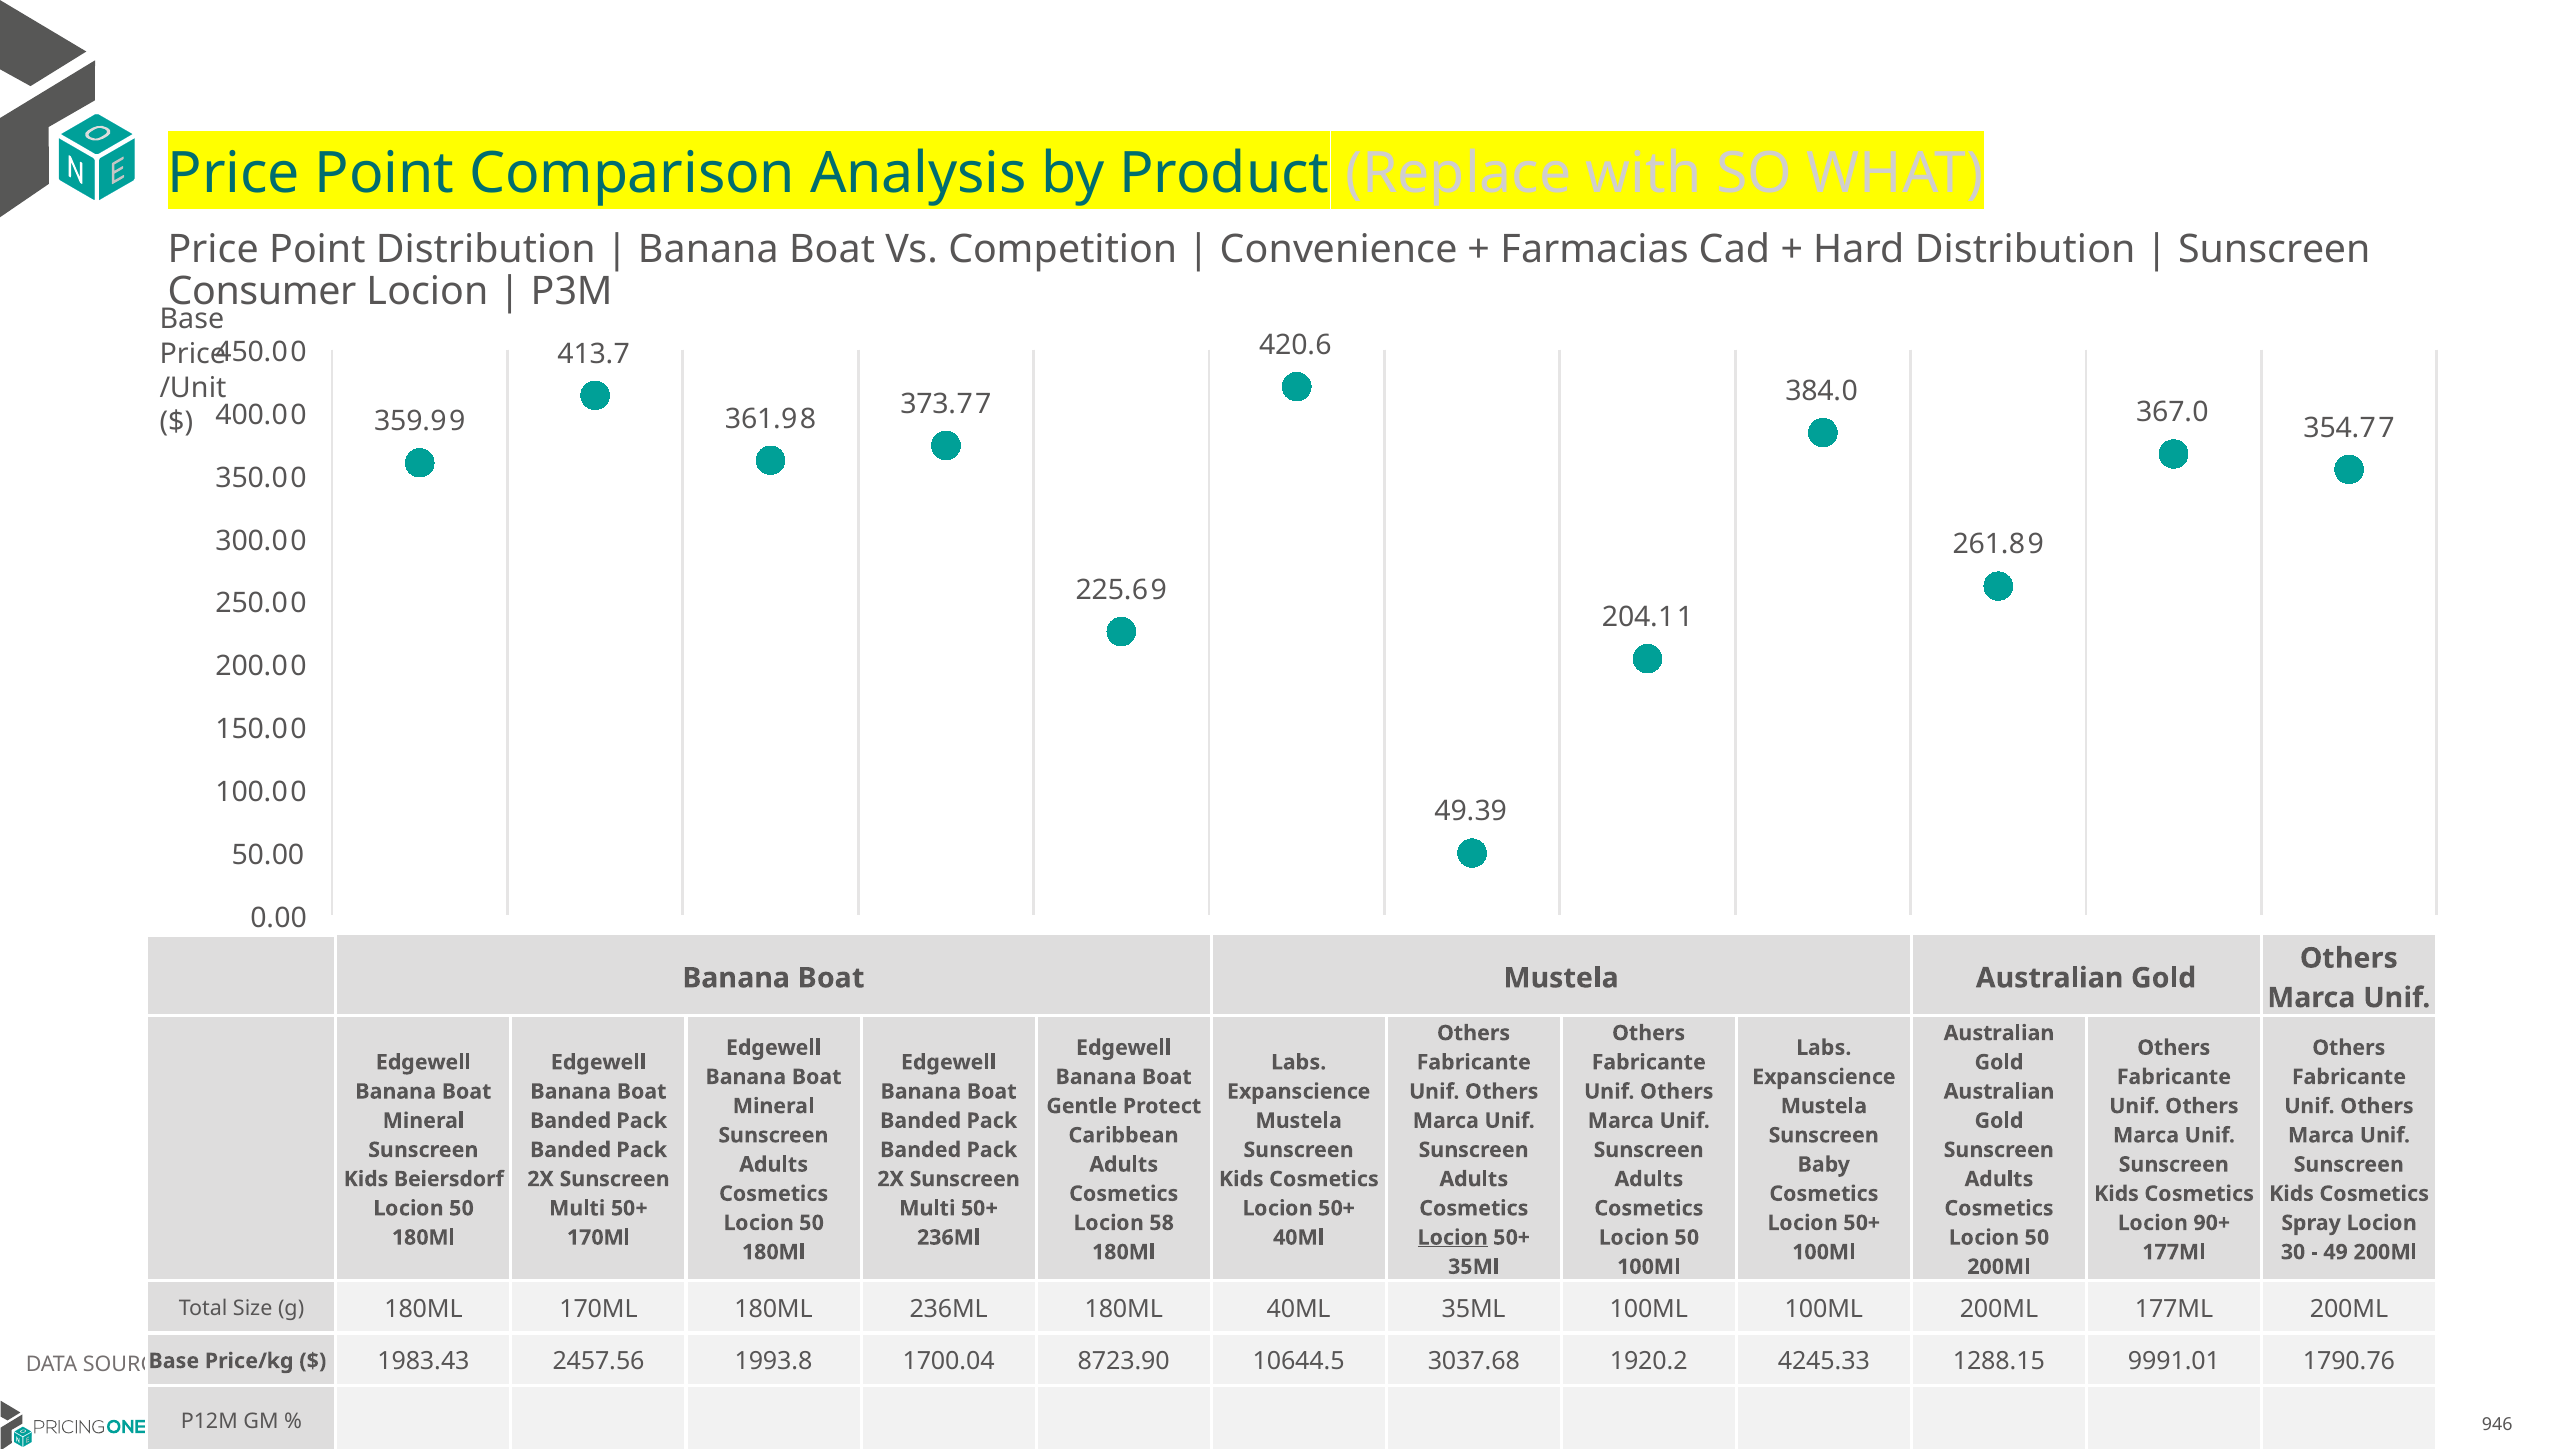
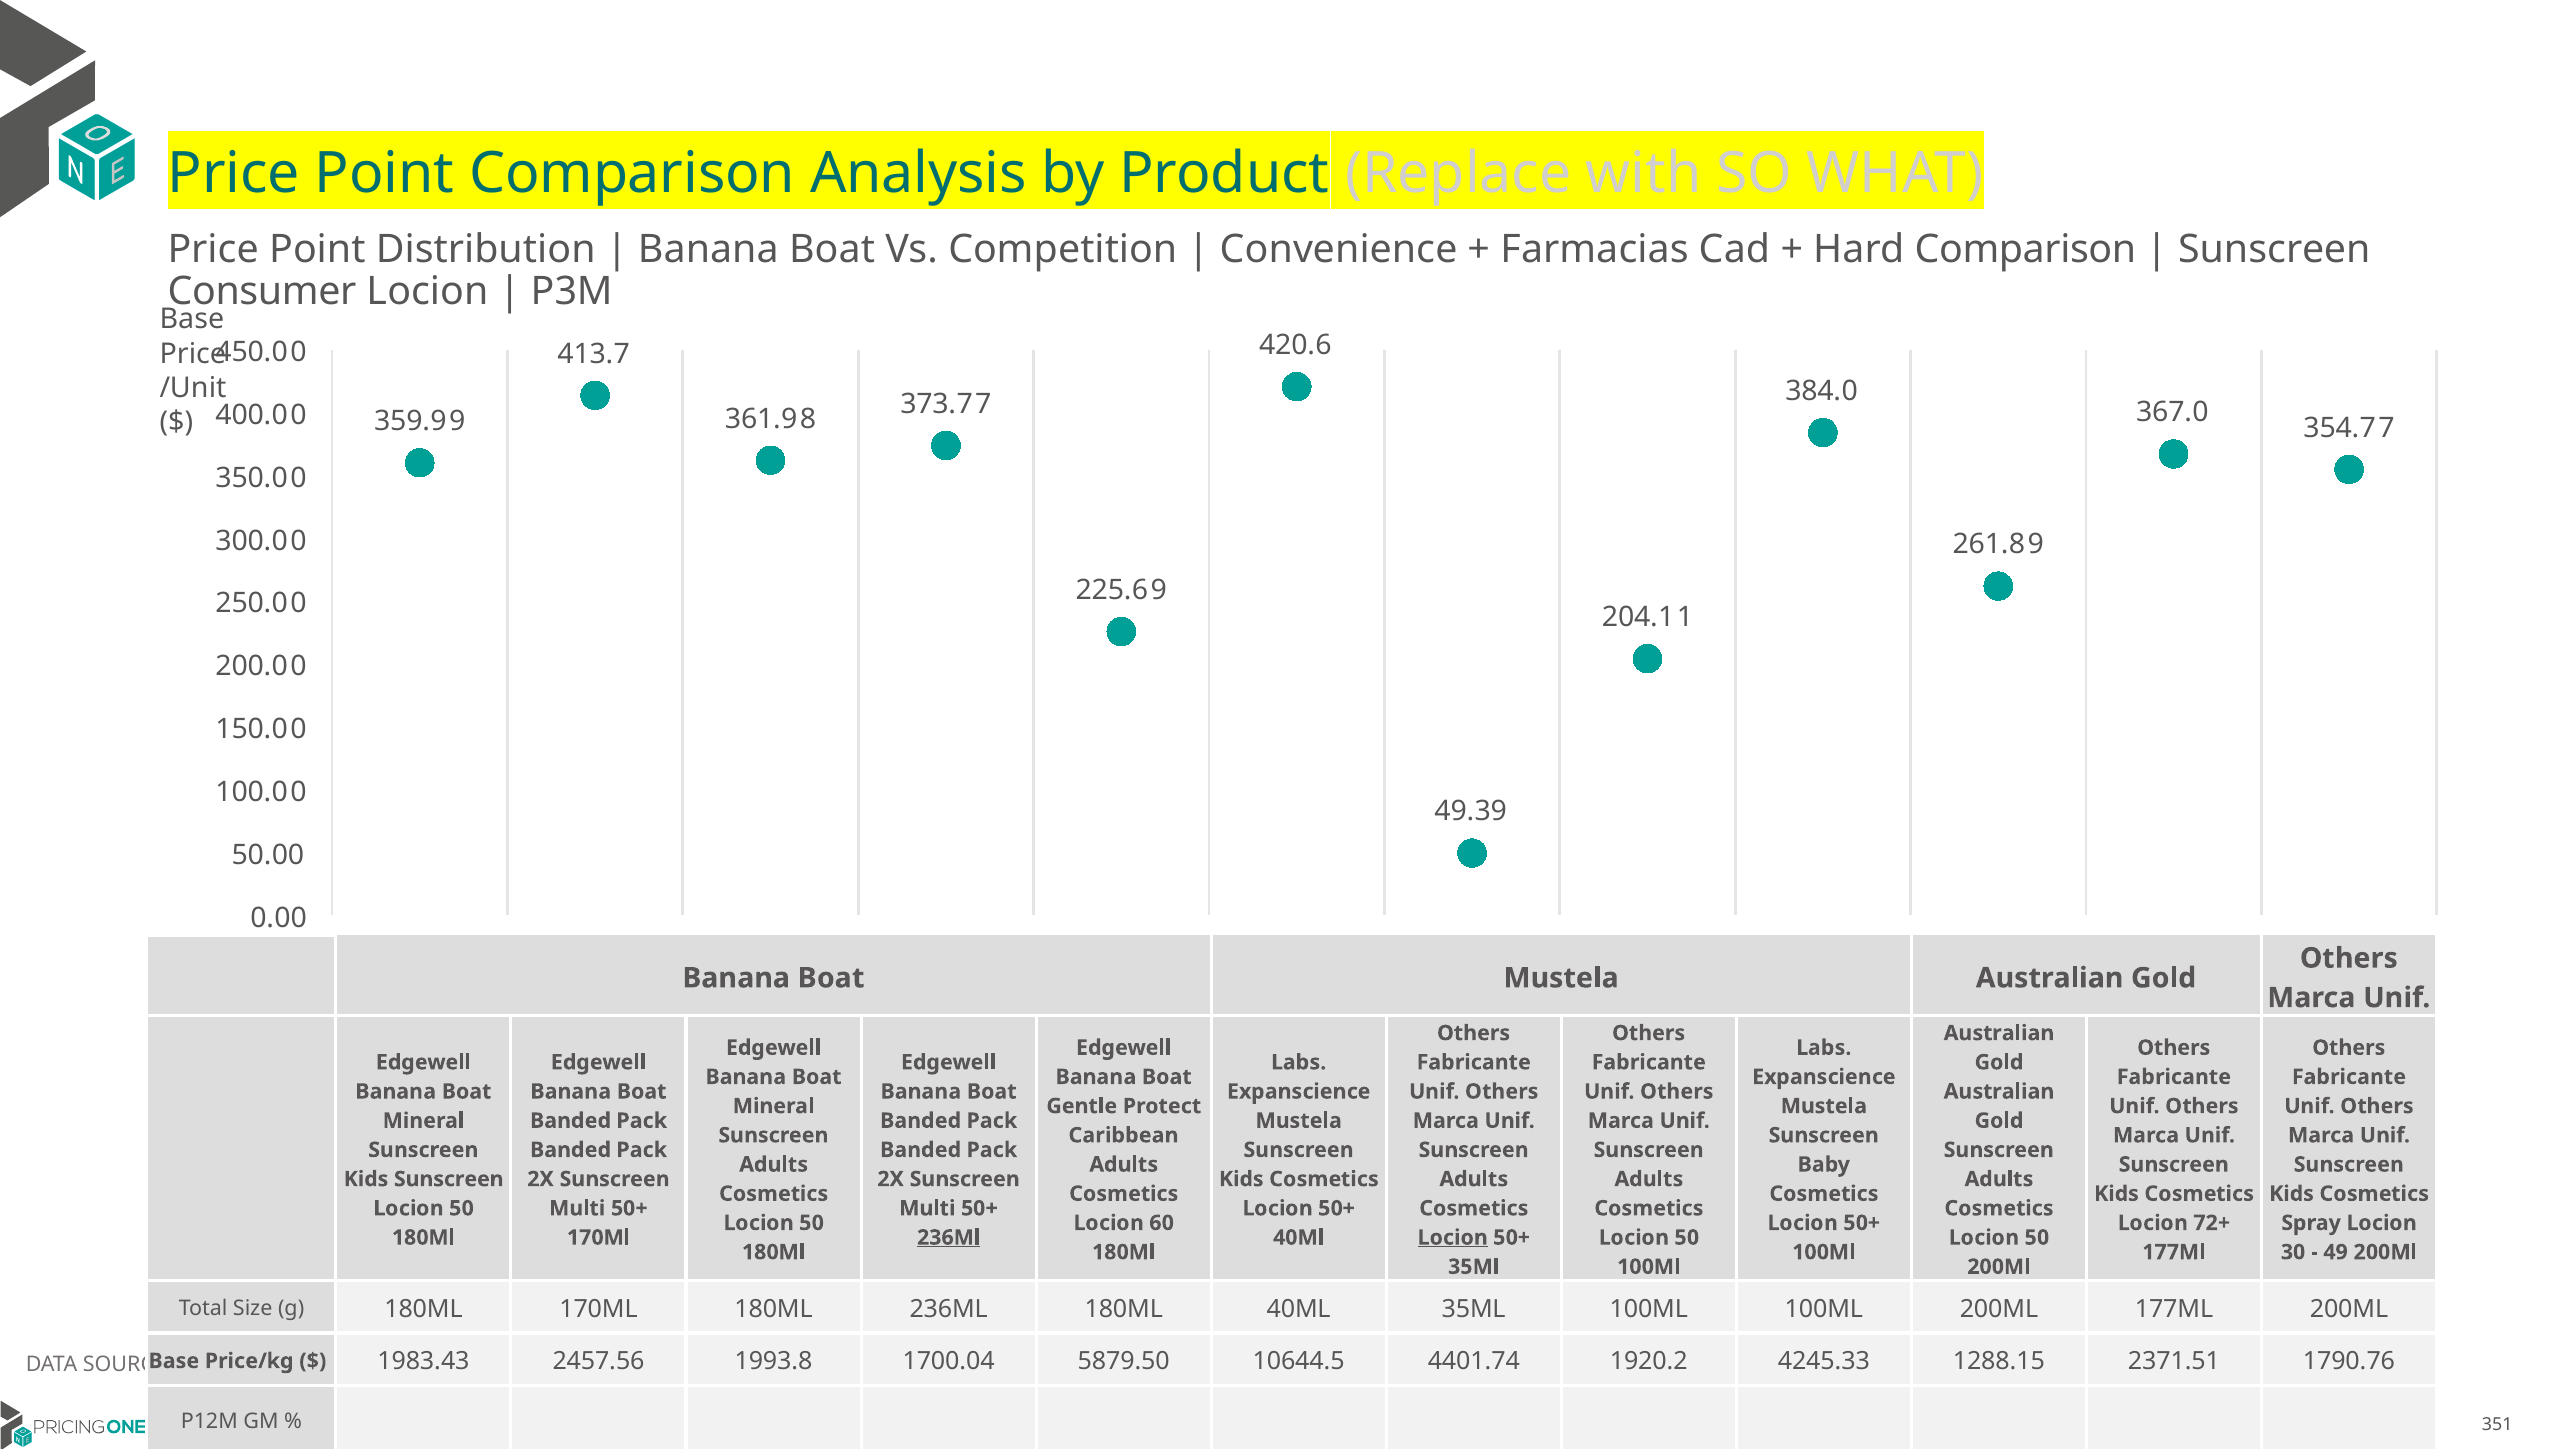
Hard Distribution: Distribution -> Comparison
Kids Beiersdorf: Beiersdorf -> Sunscreen
58: 58 -> 60
90+: 90+ -> 72+
236Ml at (949, 1238) underline: none -> present
8723.90: 8723.90 -> 5879.50
3037.68: 3037.68 -> 4401.74
9991.01: 9991.01 -> 2371.51
946: 946 -> 351
